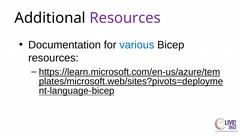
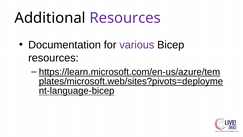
various colour: blue -> purple
